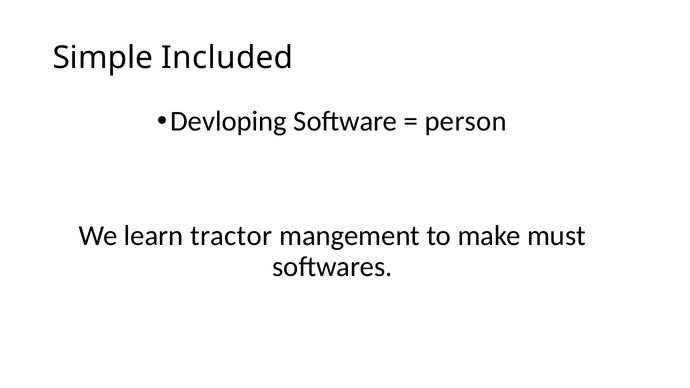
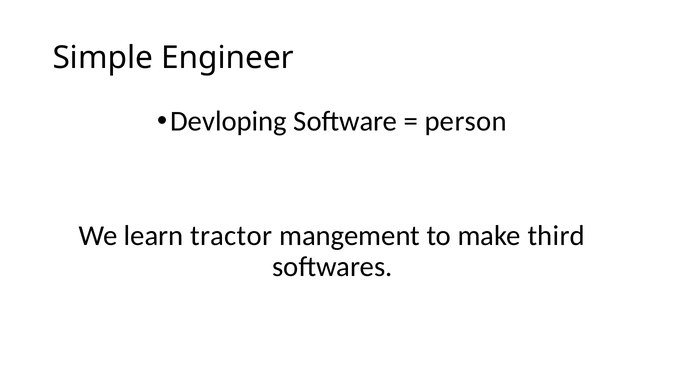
Included: Included -> Engineer
must: must -> third
